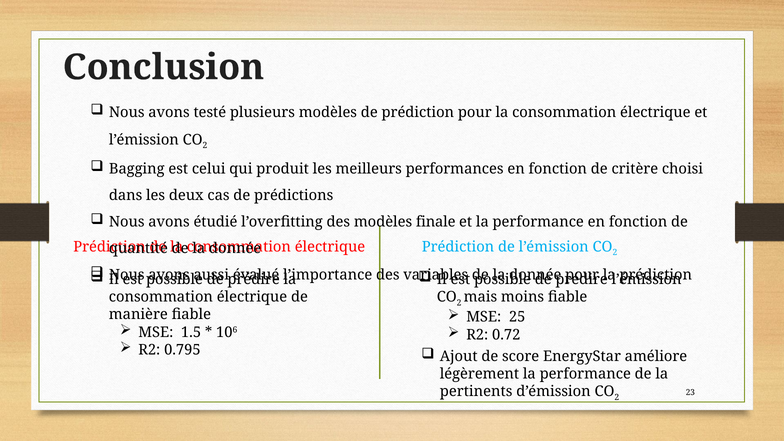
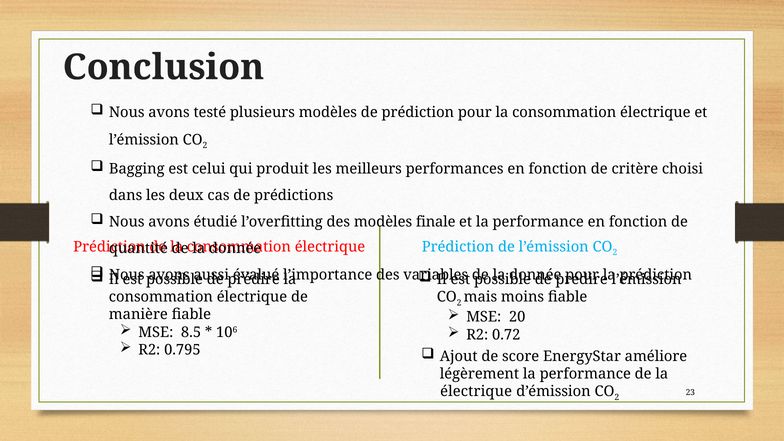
25: 25 -> 20
1.5: 1.5 -> 8.5
pertinents at (476, 392): pertinents -> électrique
